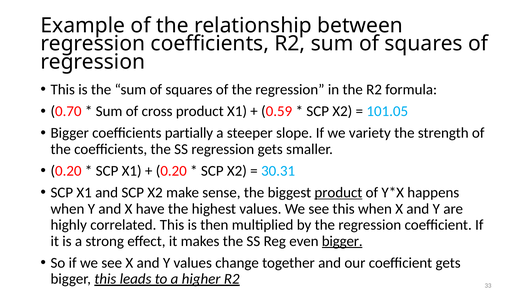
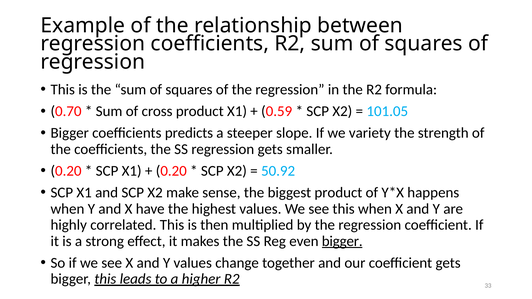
partially: partially -> predicts
30.31: 30.31 -> 50.92
product at (338, 193) underline: present -> none
